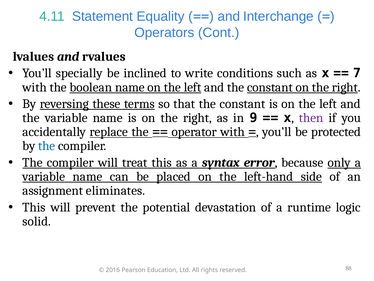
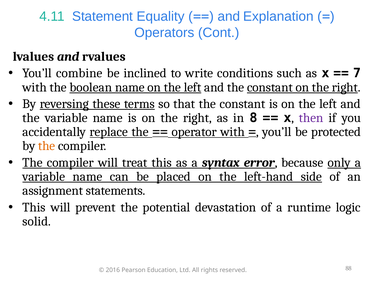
Interchange: Interchange -> Explanation
specially: specially -> combine
9: 9 -> 8
the at (47, 146) colour: blue -> orange
eliminates: eliminates -> statements
